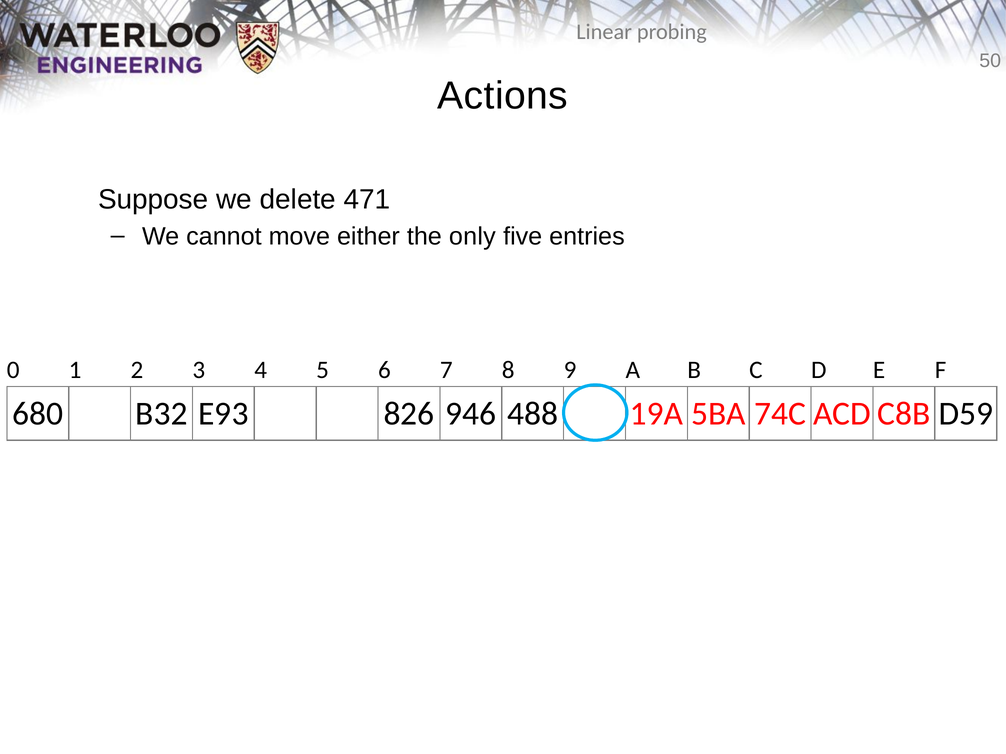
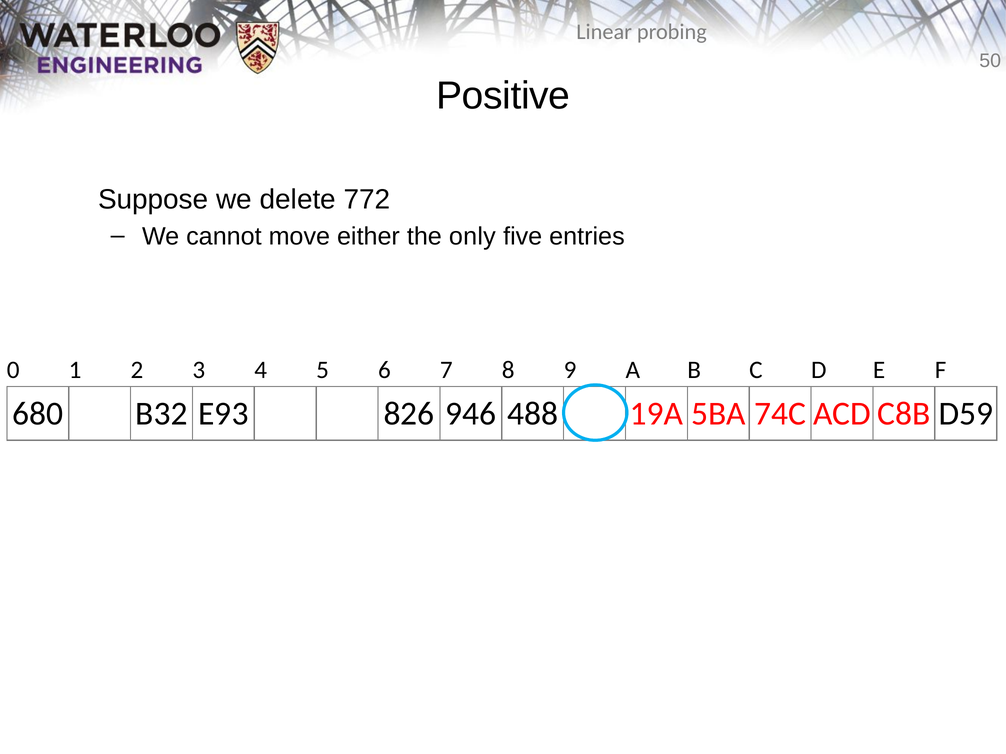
Actions: Actions -> Positive
471: 471 -> 772
